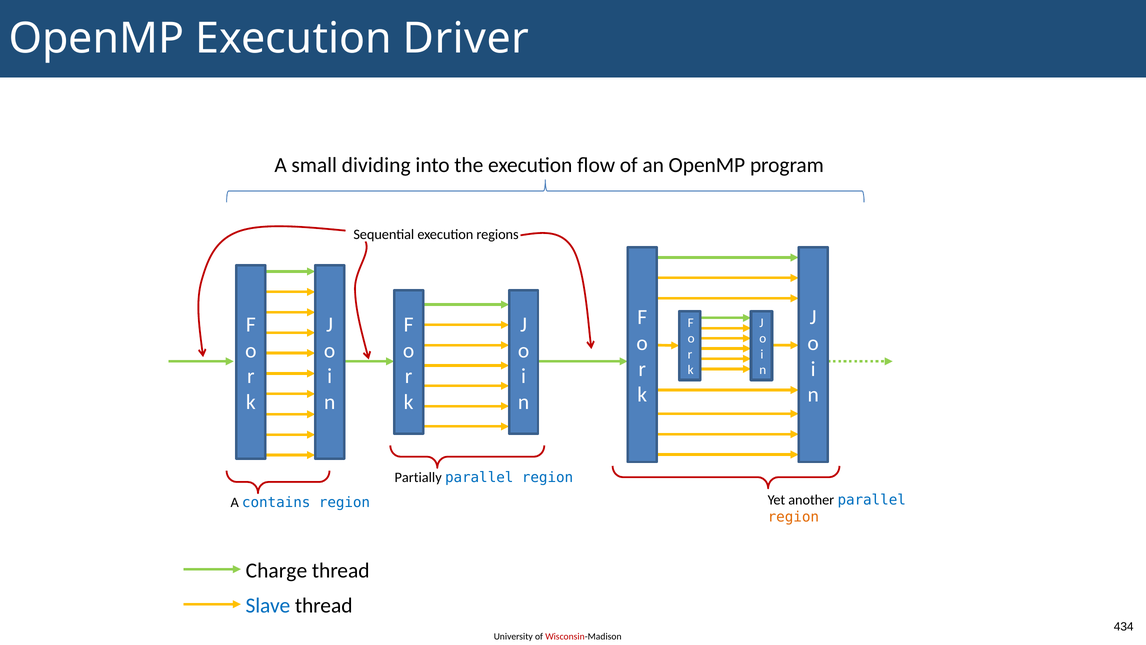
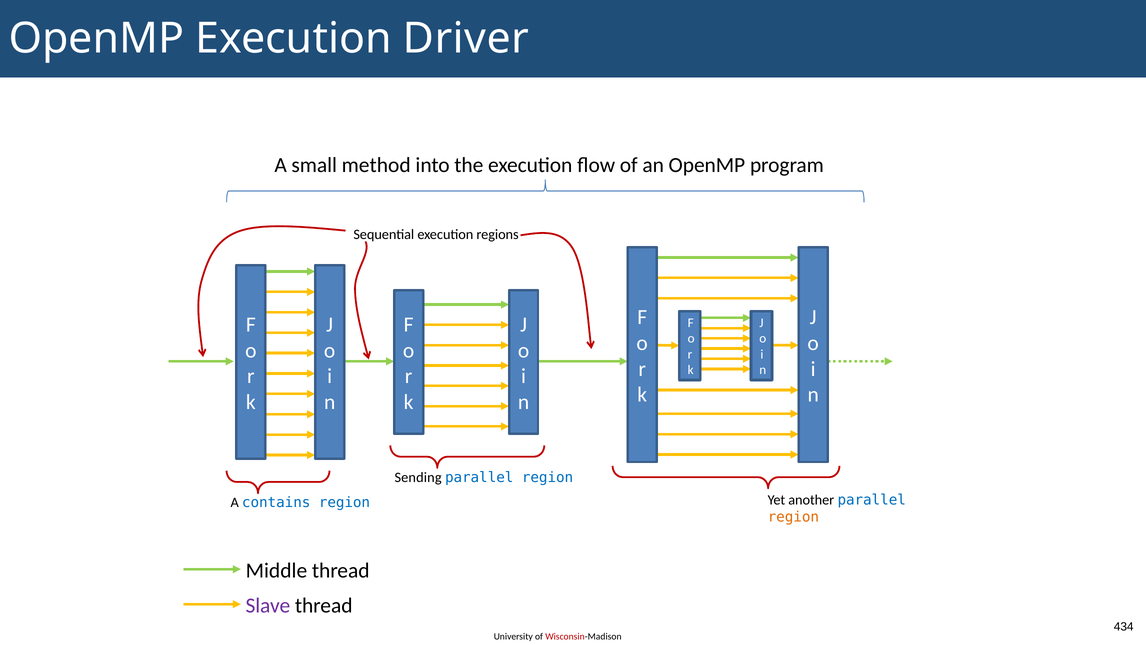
dividing: dividing -> method
Partially: Partially -> Sending
Charge: Charge -> Middle
Slave colour: blue -> purple
